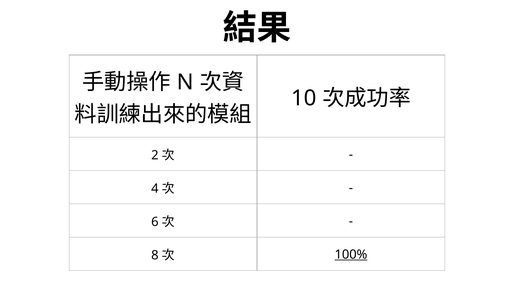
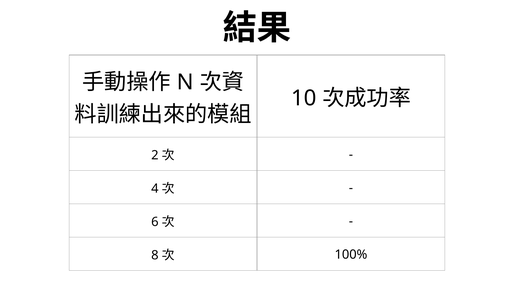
100% underline: present -> none
